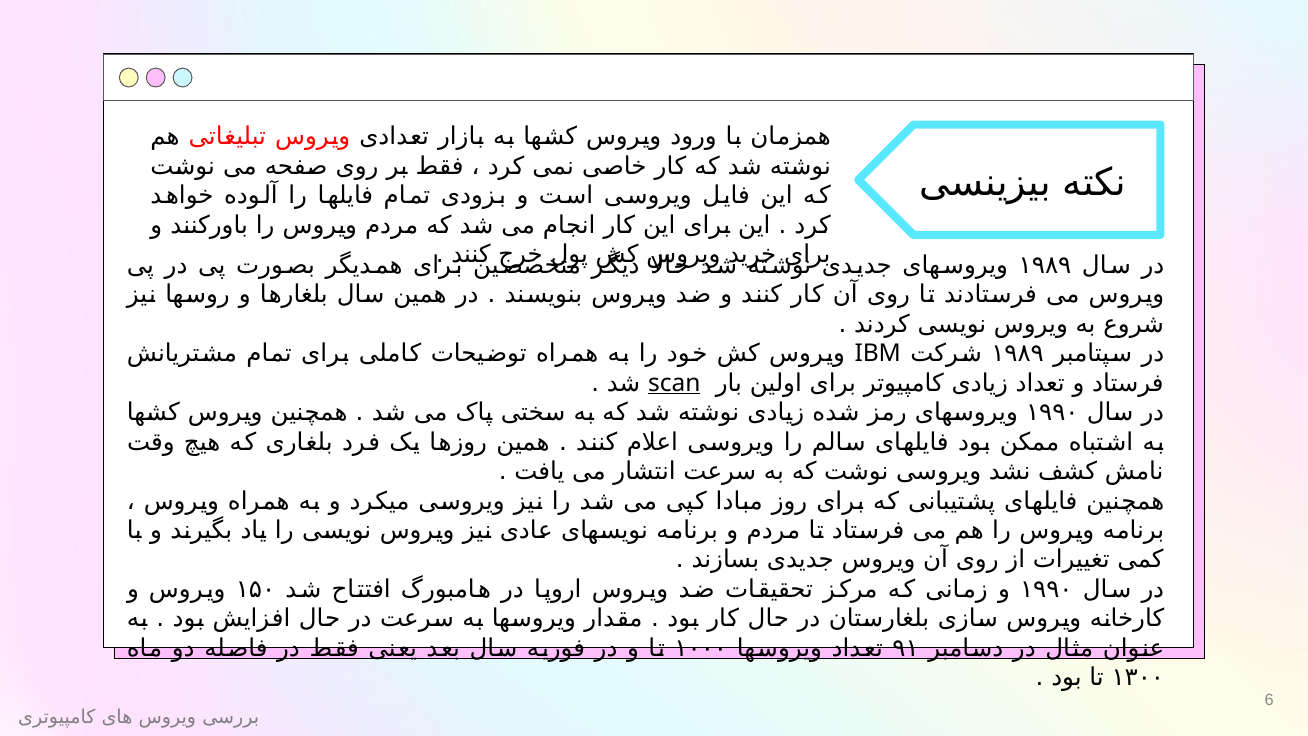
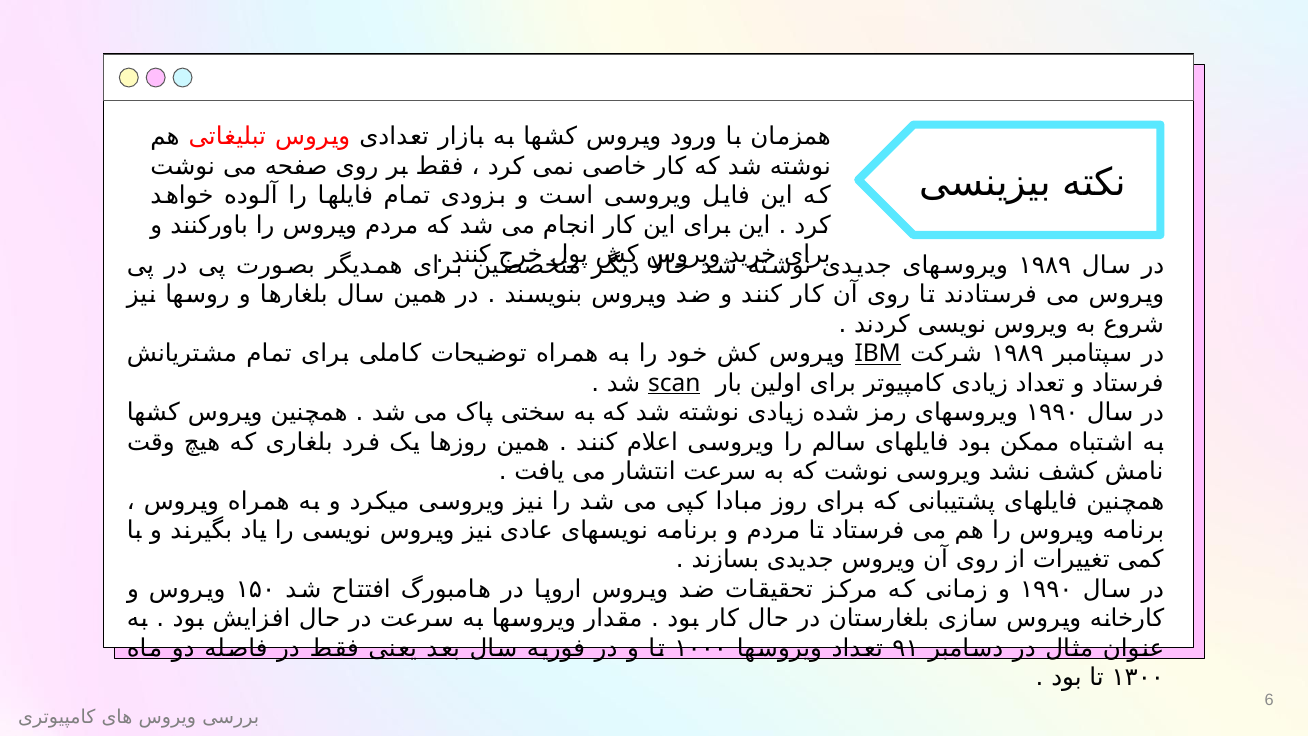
IBM underline: none -> present
